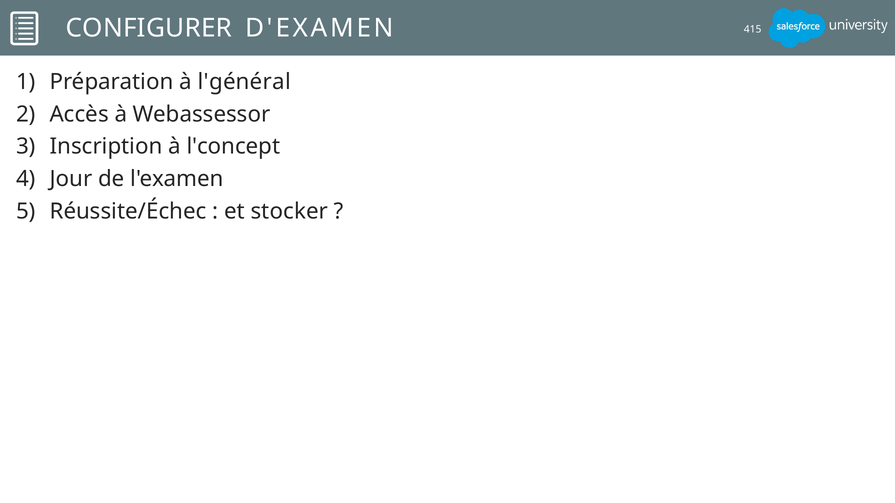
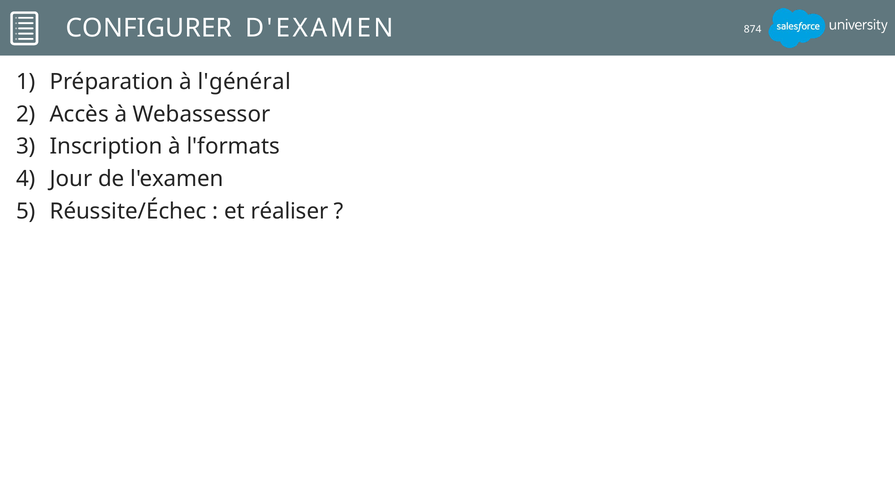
415: 415 -> 874
l'concept: l'concept -> l'formats
stocker: stocker -> réaliser
